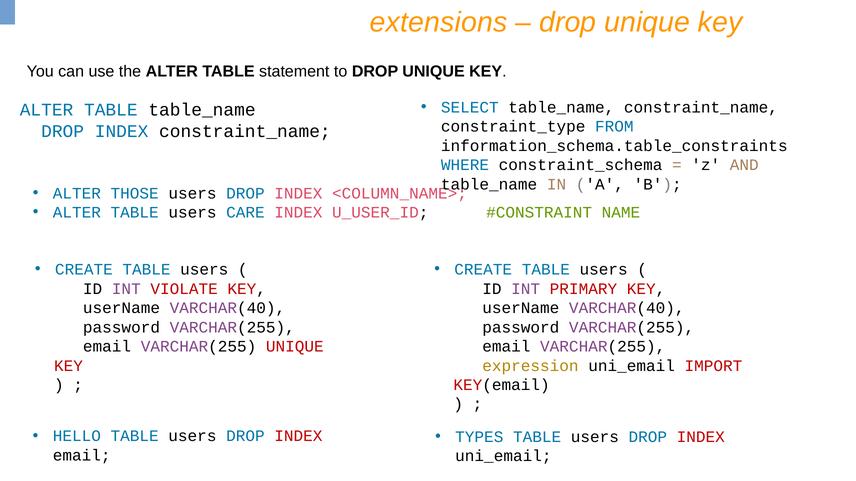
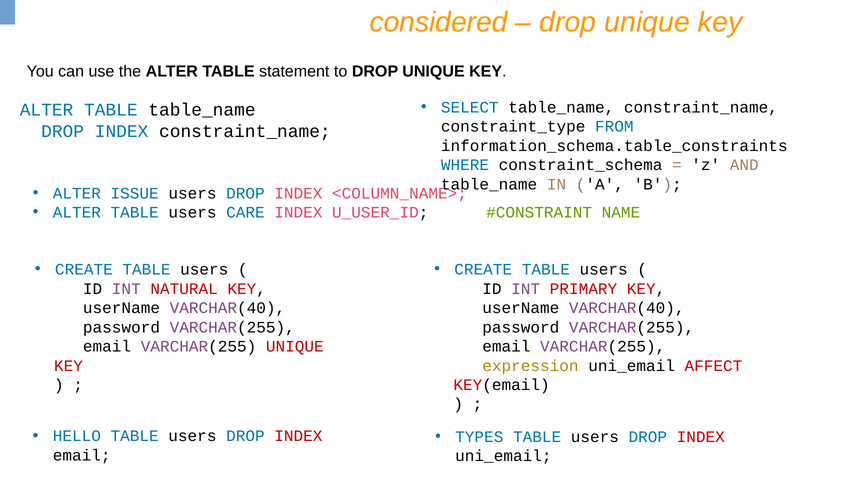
extensions: extensions -> considered
THOSE: THOSE -> ISSUE
VIOLATE: VIOLATE -> NATURAL
IMPORT: IMPORT -> AFFECT
